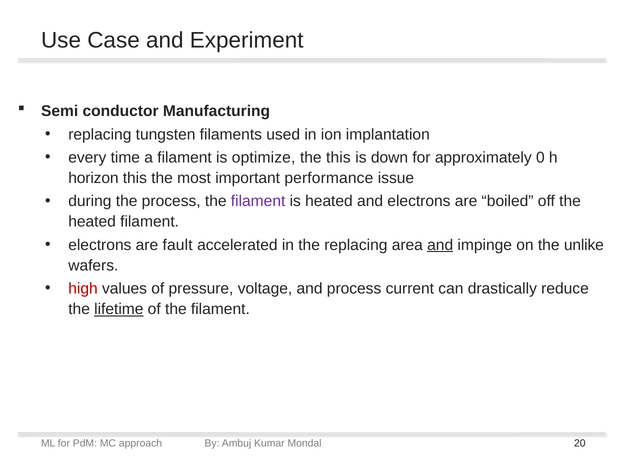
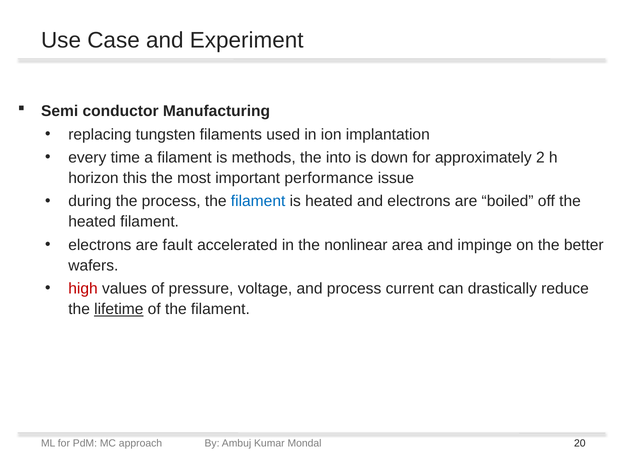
optimize: optimize -> methods
the this: this -> into
0: 0 -> 2
filament at (258, 201) colour: purple -> blue
the replacing: replacing -> nonlinear
and at (440, 245) underline: present -> none
unlike: unlike -> better
